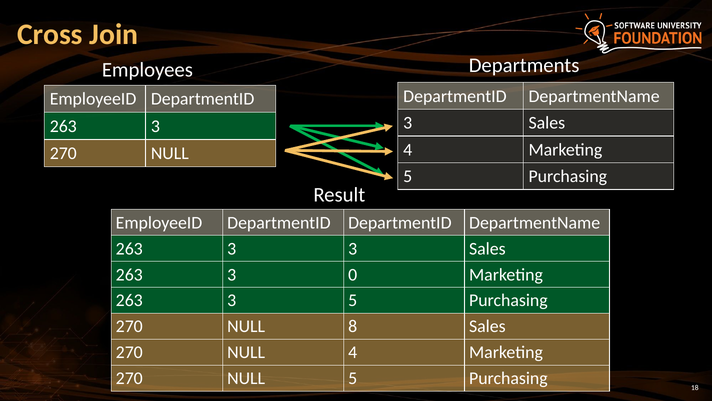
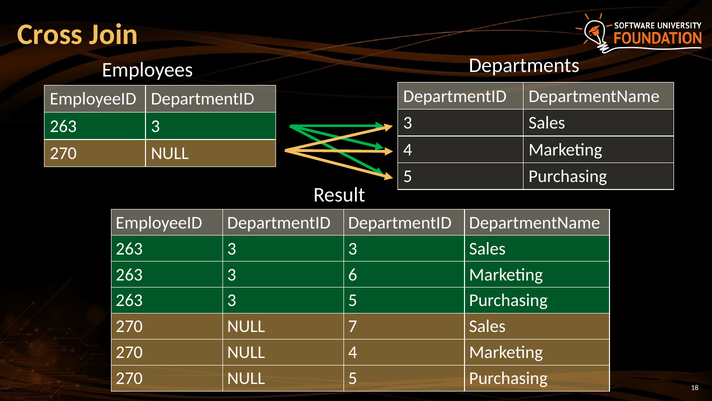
0: 0 -> 6
8: 8 -> 7
